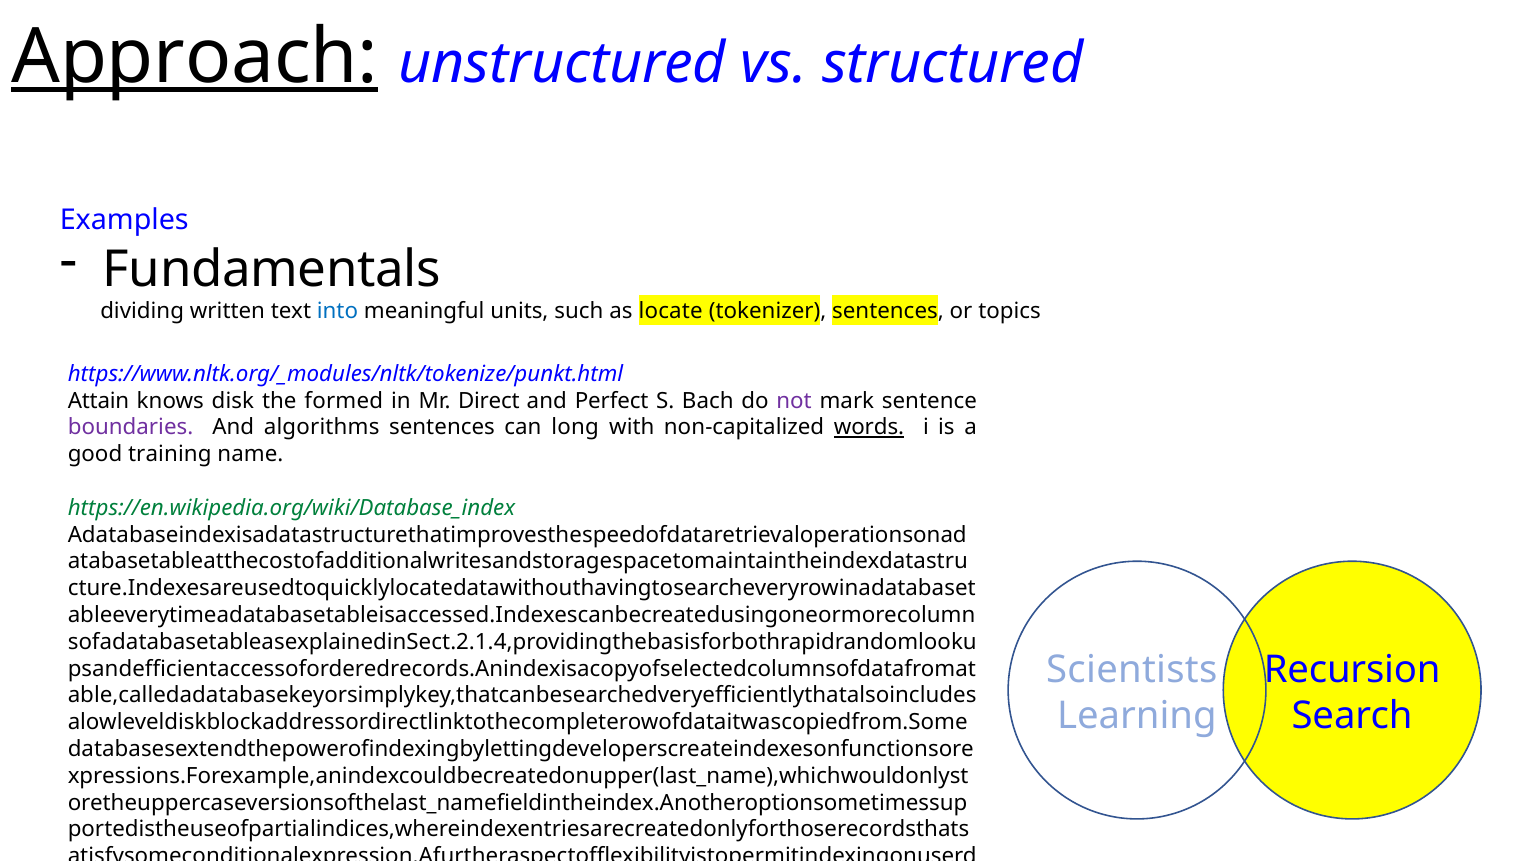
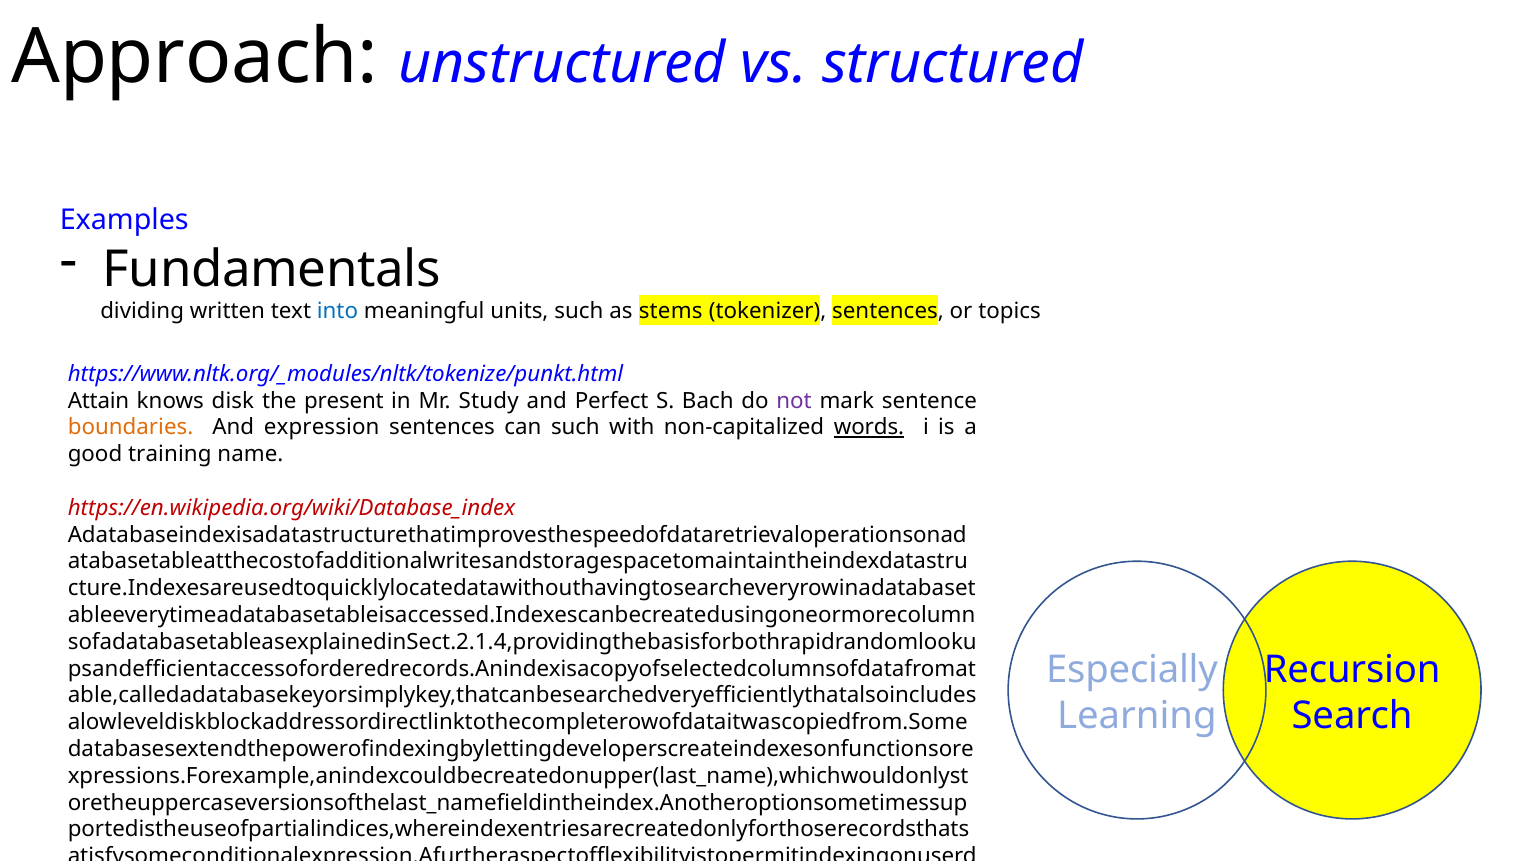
Approach underline: present -> none
locate: locate -> stems
formed: formed -> present
Direct: Direct -> Study
boundaries colour: purple -> orange
algorithms: algorithms -> expression
can long: long -> such
https://en.wikipedia.org/wiki/Database_index colour: green -> red
Scientists: Scientists -> Especially
